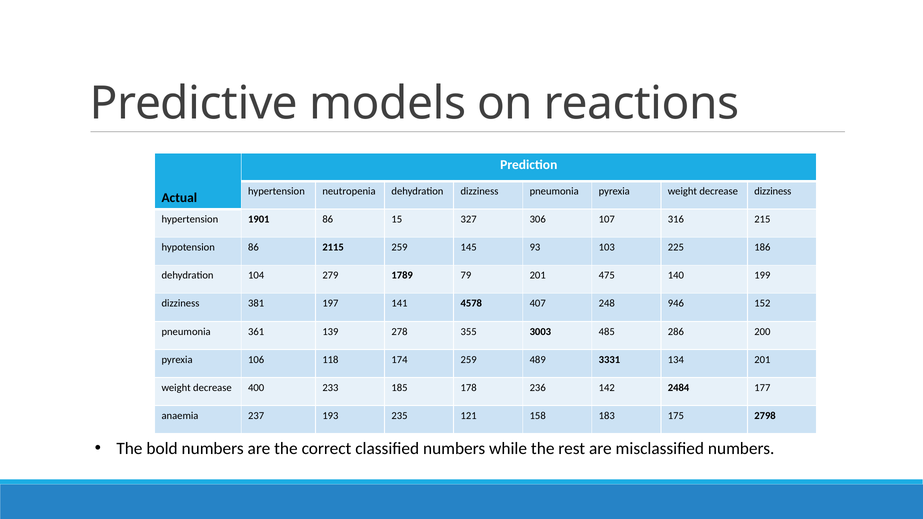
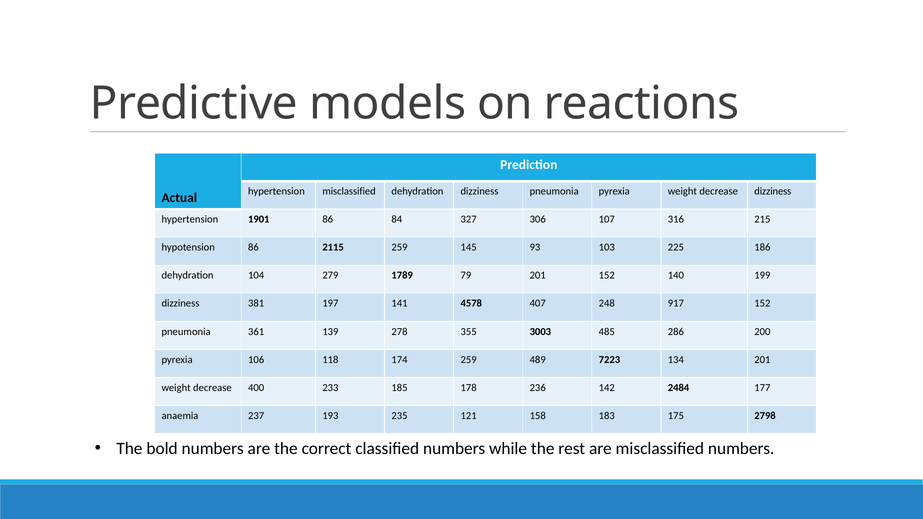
hypertension neutropenia: neutropenia -> misclassified
15: 15 -> 84
201 475: 475 -> 152
946: 946 -> 917
3331: 3331 -> 7223
